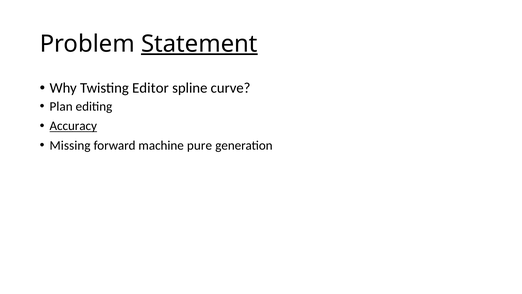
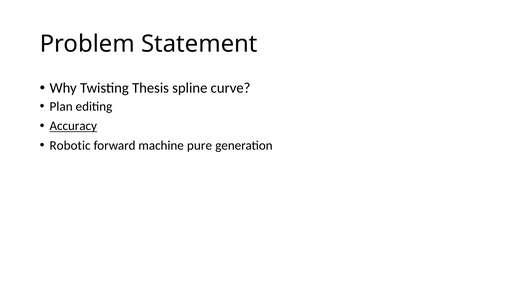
Statement underline: present -> none
Editor: Editor -> Thesis
Missing: Missing -> Robotic
